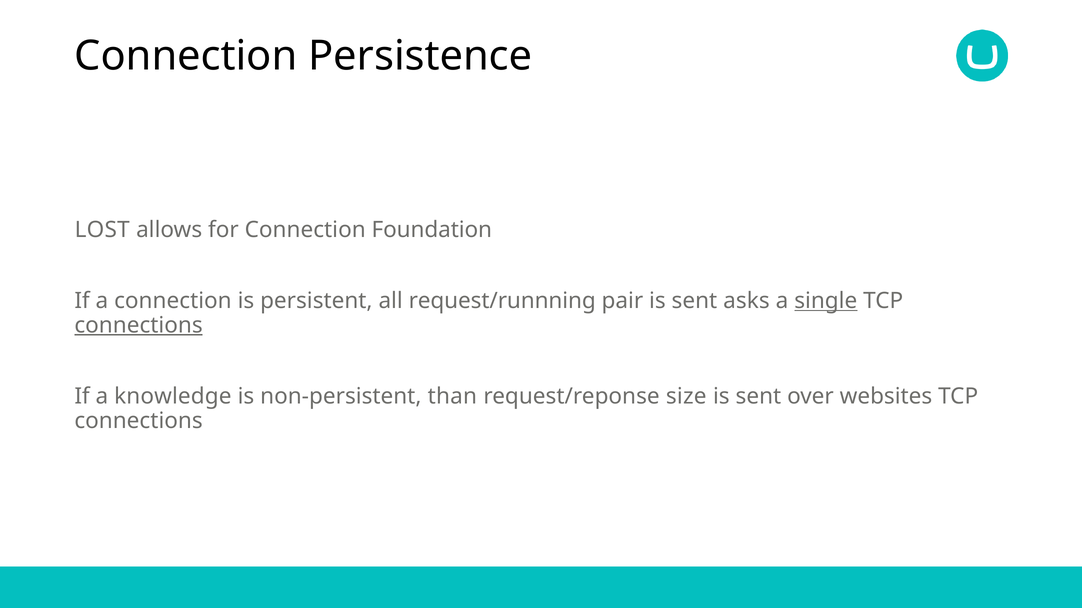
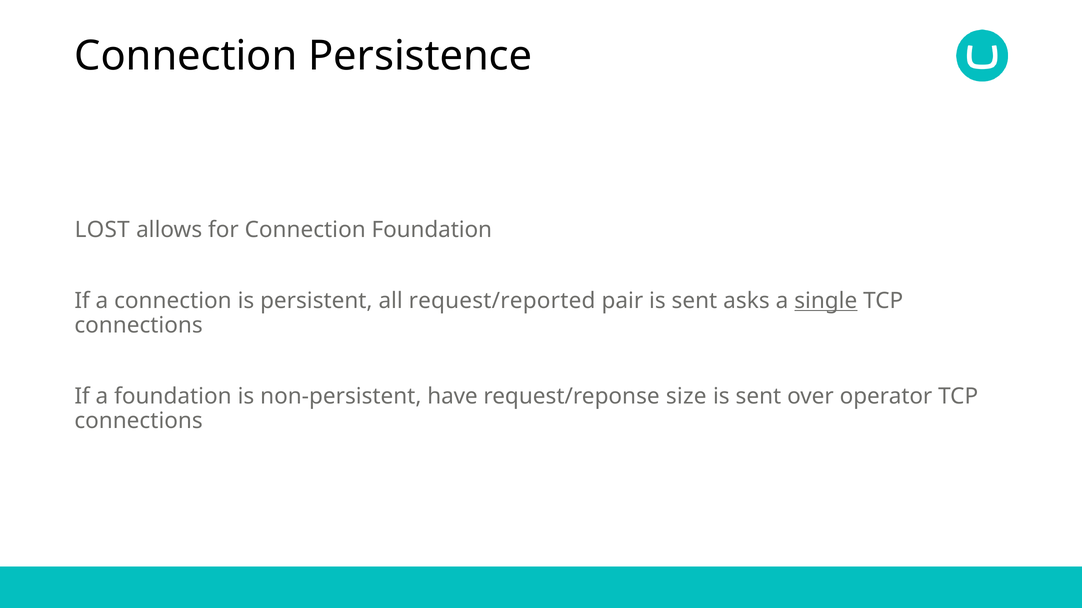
request/runnning: request/runnning -> request/reported
connections at (139, 325) underline: present -> none
a knowledge: knowledge -> foundation
than: than -> have
websites: websites -> operator
